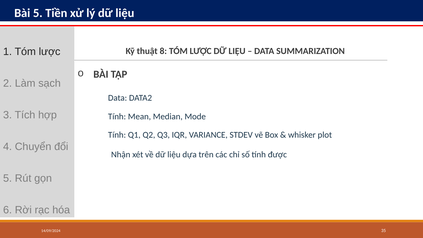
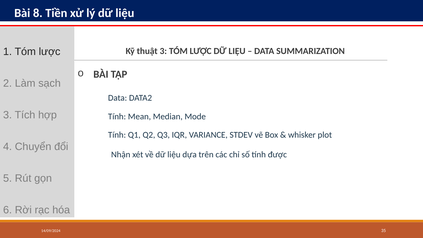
Bài 5: 5 -> 8
thuật 8: 8 -> 3
